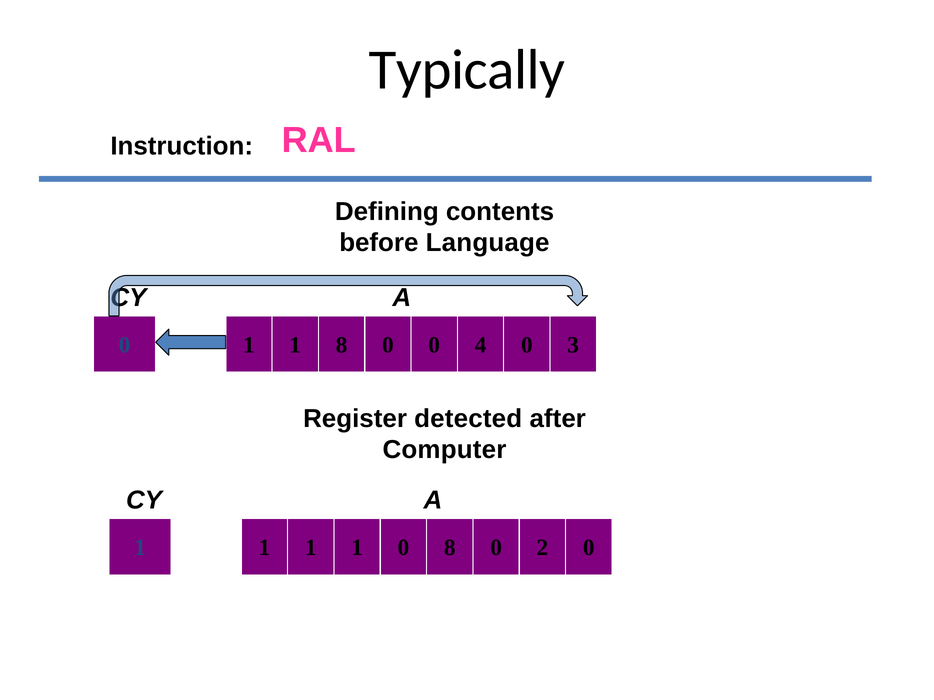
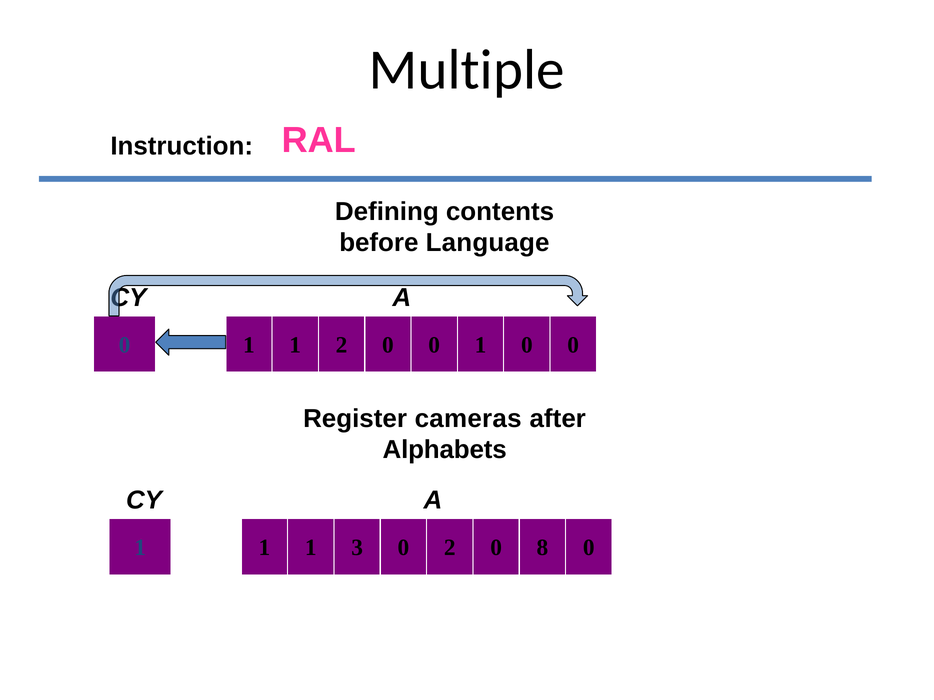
Typically: Typically -> Multiple
1 8: 8 -> 2
0 0 4: 4 -> 1
3 at (573, 345): 3 -> 0
detected: detected -> cameras
Computer: Computer -> Alphabets
1 1 1: 1 -> 3
0 8: 8 -> 2
2: 2 -> 8
